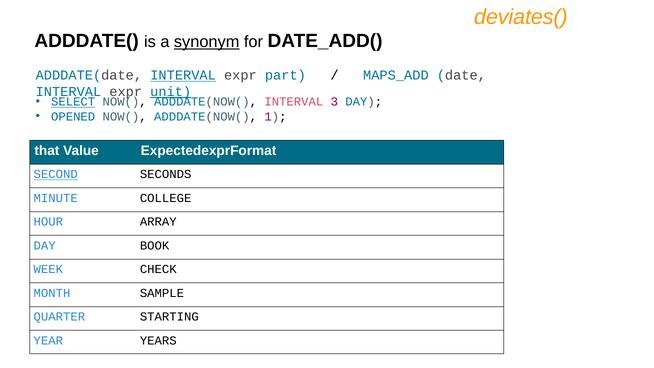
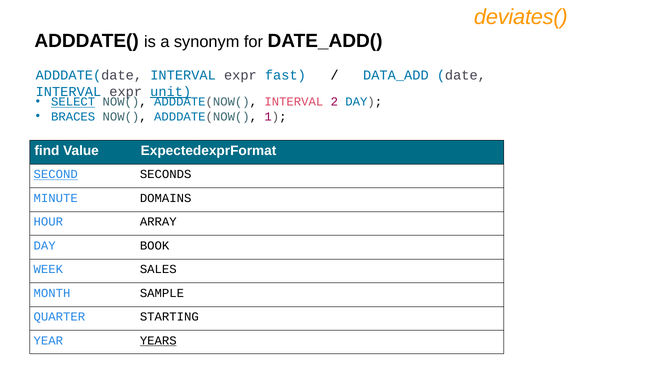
synonym underline: present -> none
INTERVAL at (183, 75) underline: present -> none
part: part -> fast
MAPS_ADD: MAPS_ADD -> DATA_ADD
3: 3 -> 2
OPENED: OPENED -> BRACES
that: that -> find
COLLEGE: COLLEGE -> DOMAINS
CHECK: CHECK -> SALES
YEARS underline: none -> present
